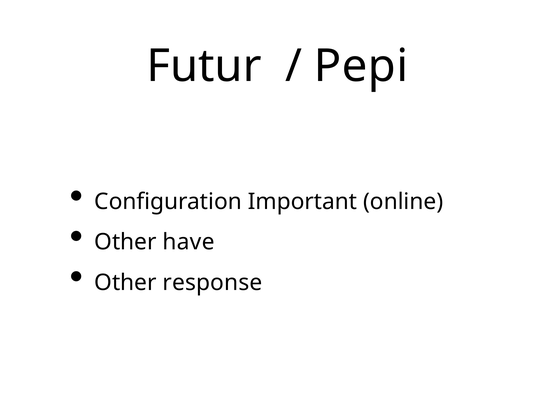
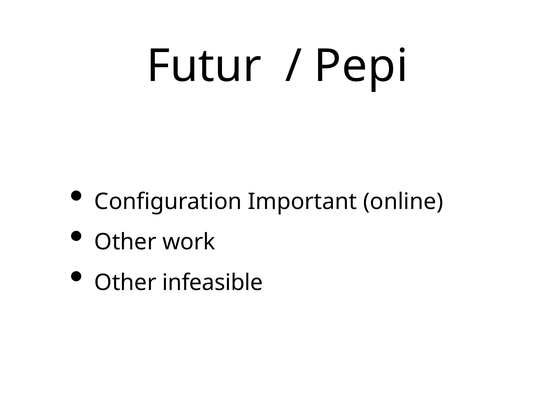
have: have -> work
response: response -> infeasible
